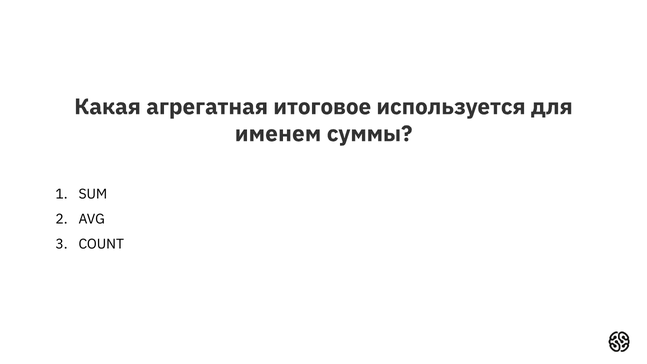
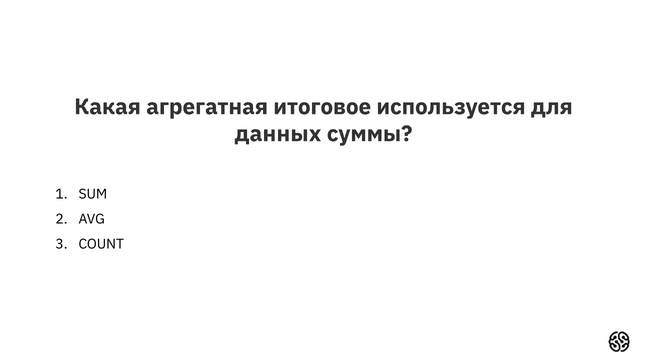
именем: именем -> данных
